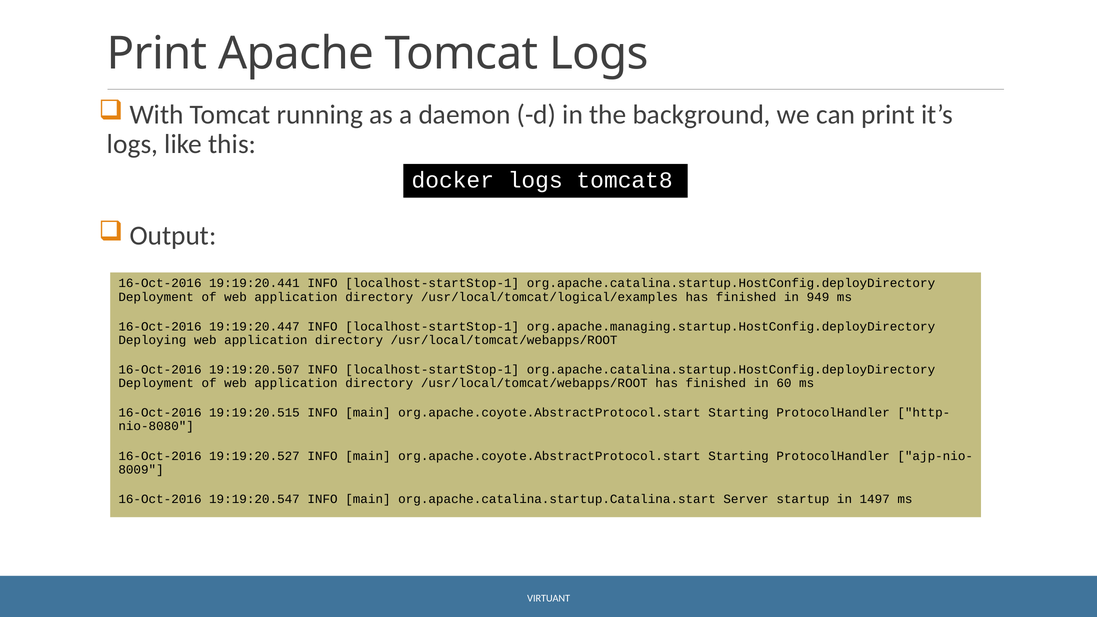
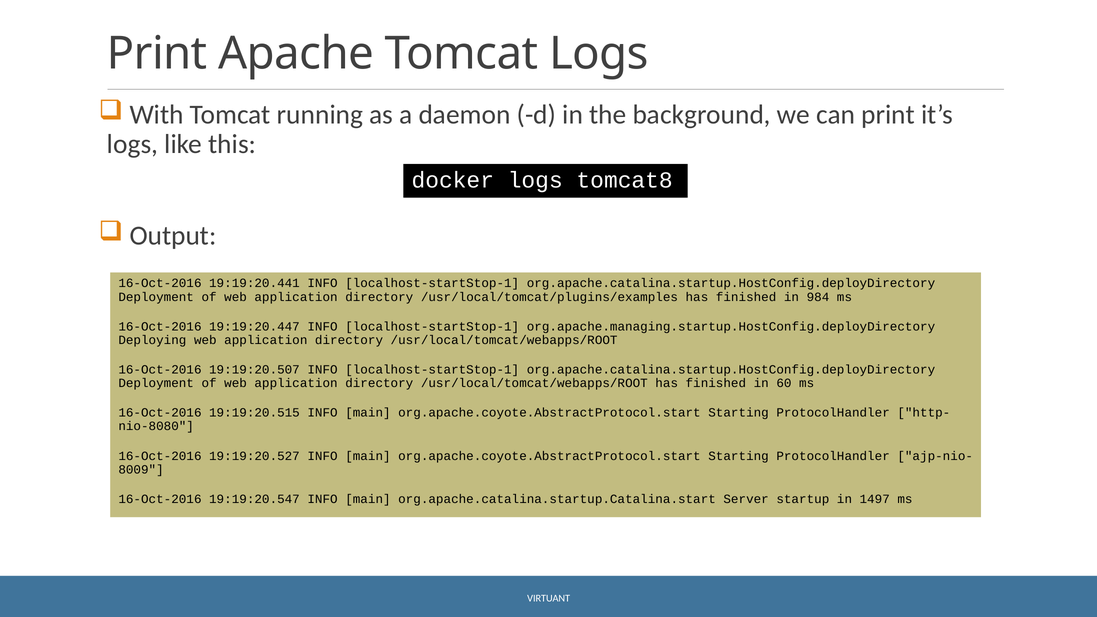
/usr/local/tomcat/logical/examples: /usr/local/tomcat/logical/examples -> /usr/local/tomcat/plugins/examples
949: 949 -> 984
